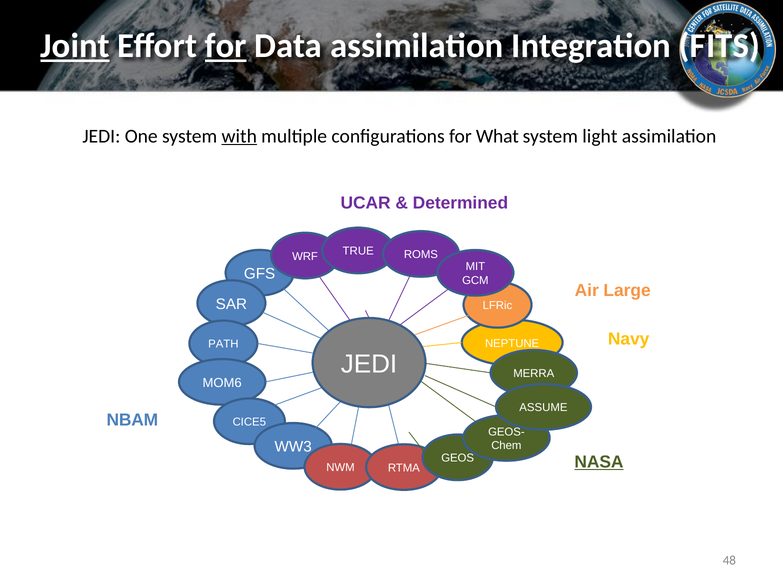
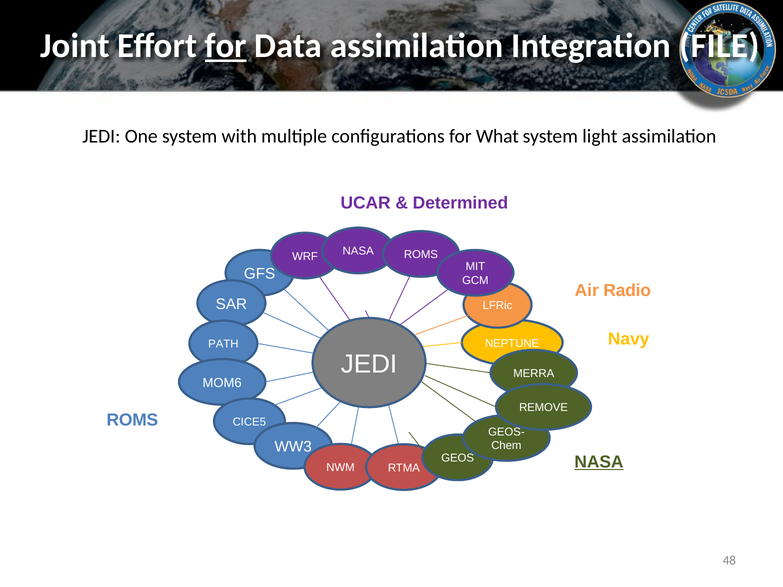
Joint underline: present -> none
FITS: FITS -> FILE
with underline: present -> none
WRF TRUE: TRUE -> NASA
Large: Large -> Radio
ASSUME: ASSUME -> REMOVE
NBAM at (132, 420): NBAM -> ROMS
